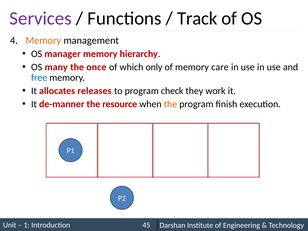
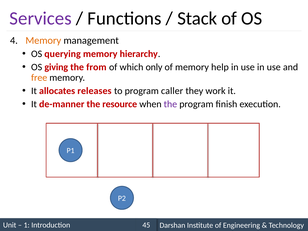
Track: Track -> Stack
manager: manager -> querying
many: many -> giving
once: once -> from
care: care -> help
free colour: blue -> orange
check: check -> caller
the at (170, 104) colour: orange -> purple
